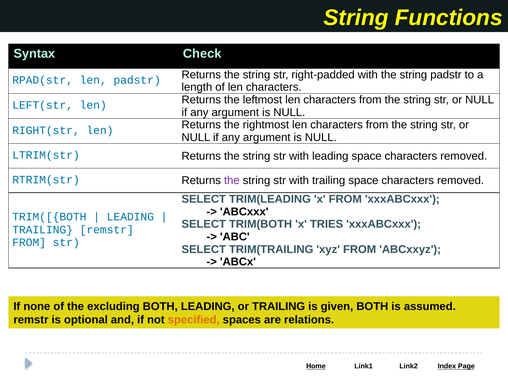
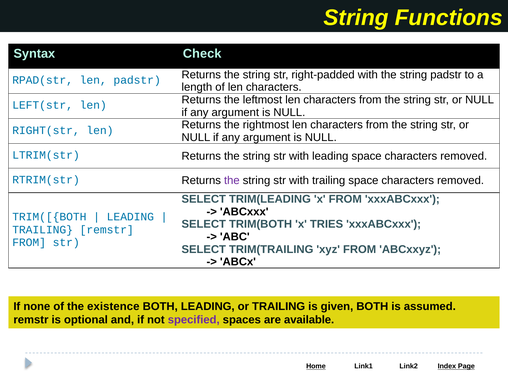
excluding: excluding -> existence
specified colour: orange -> purple
relations: relations -> available
